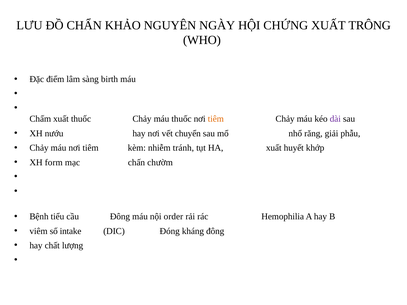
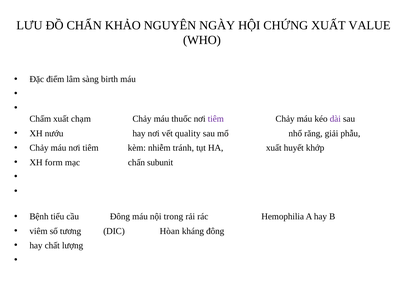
TRÔNG: TRÔNG -> VALUE
xuất thuốc: thuốc -> chạm
tiêm at (216, 119) colour: orange -> purple
chuyển: chuyển -> quality
chườm: chườm -> subunit
order: order -> trong
intake: intake -> tương
Đóng: Đóng -> Hòan
